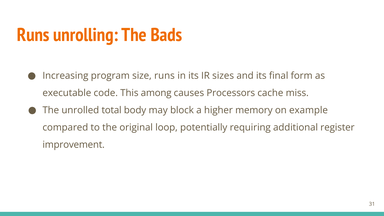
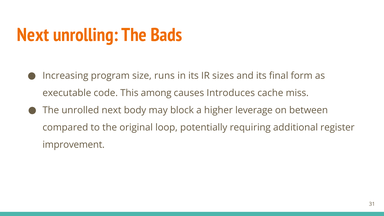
Runs at (33, 35): Runs -> Next
Processors: Processors -> Introduces
unrolled total: total -> next
memory: memory -> leverage
example: example -> between
